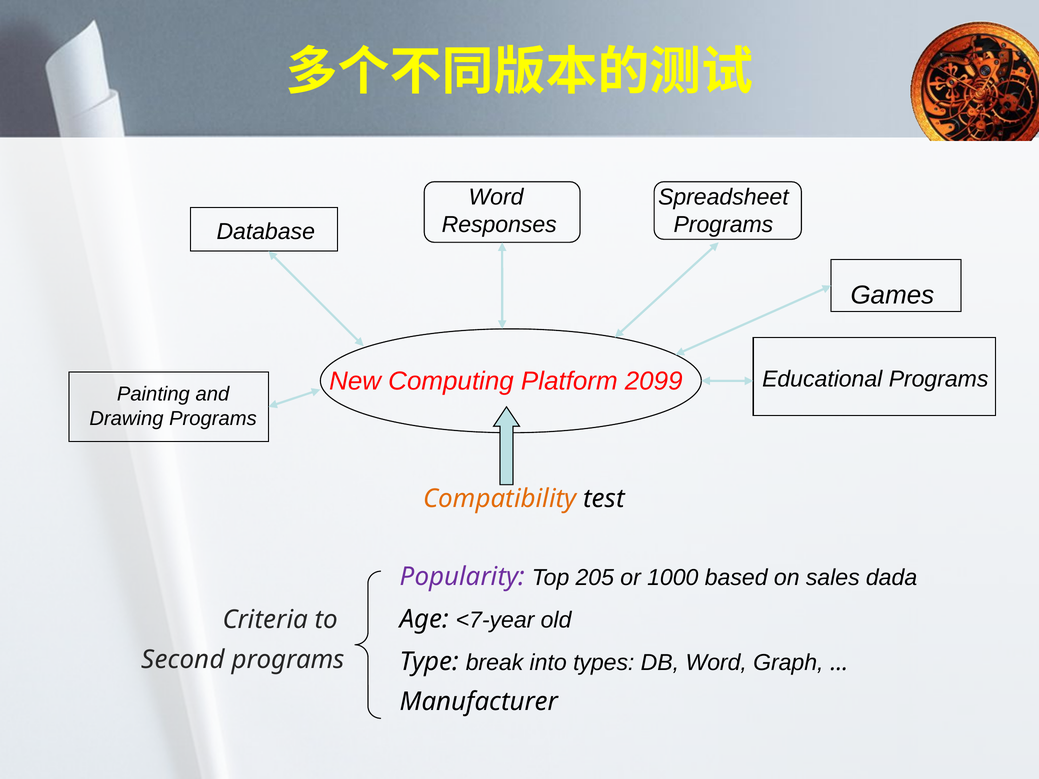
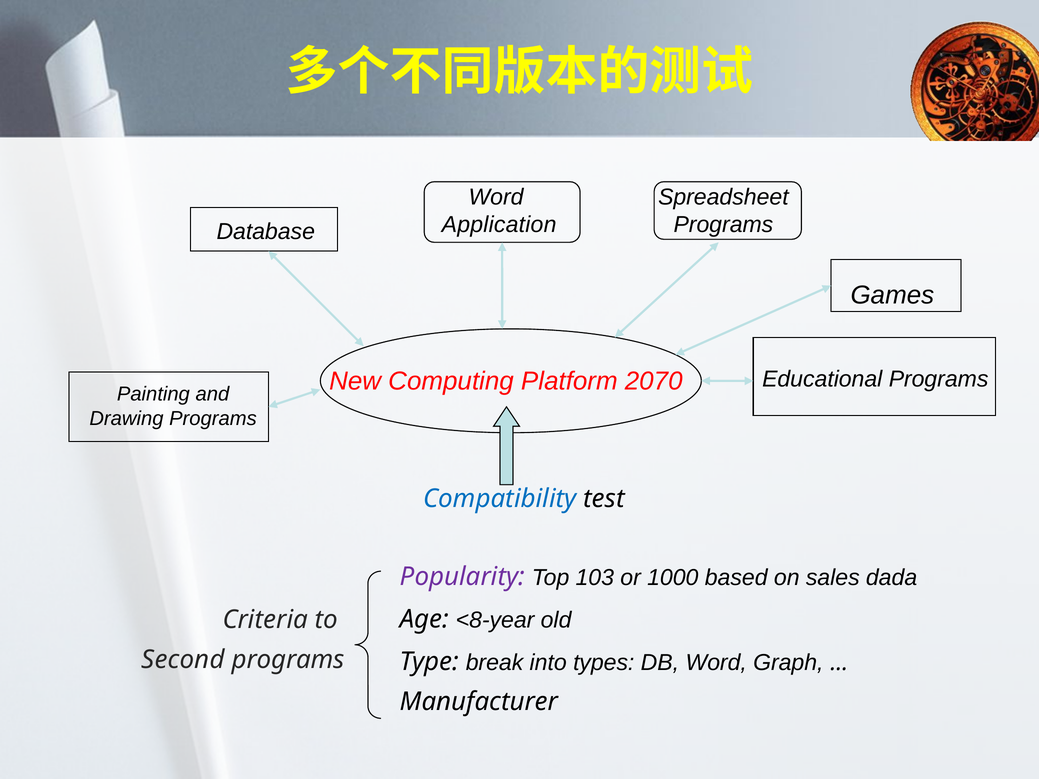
Responses: Responses -> Application
2099: 2099 -> 2070
Compatibility colour: orange -> blue
205: 205 -> 103
<7-year: <7-year -> <8-year
